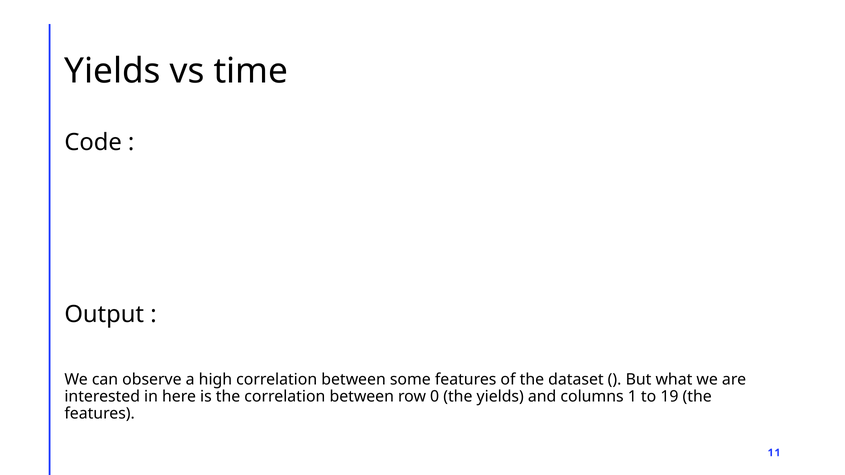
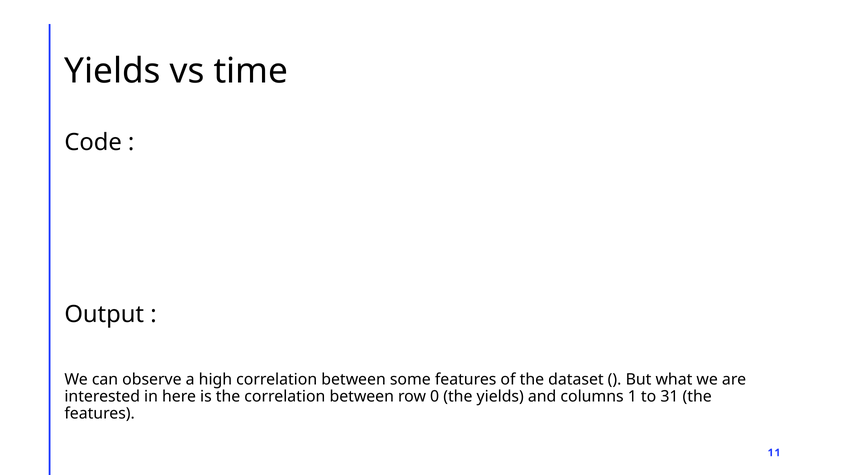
19: 19 -> 31
